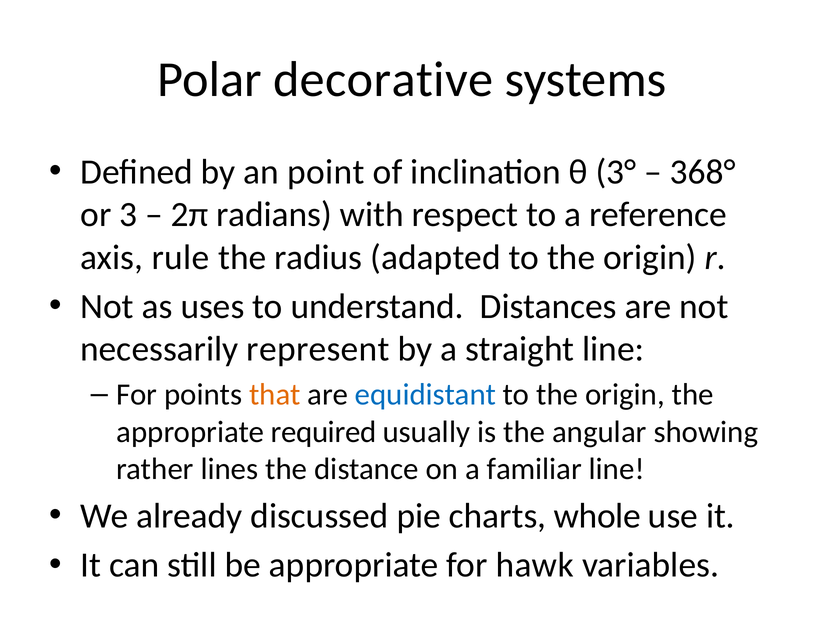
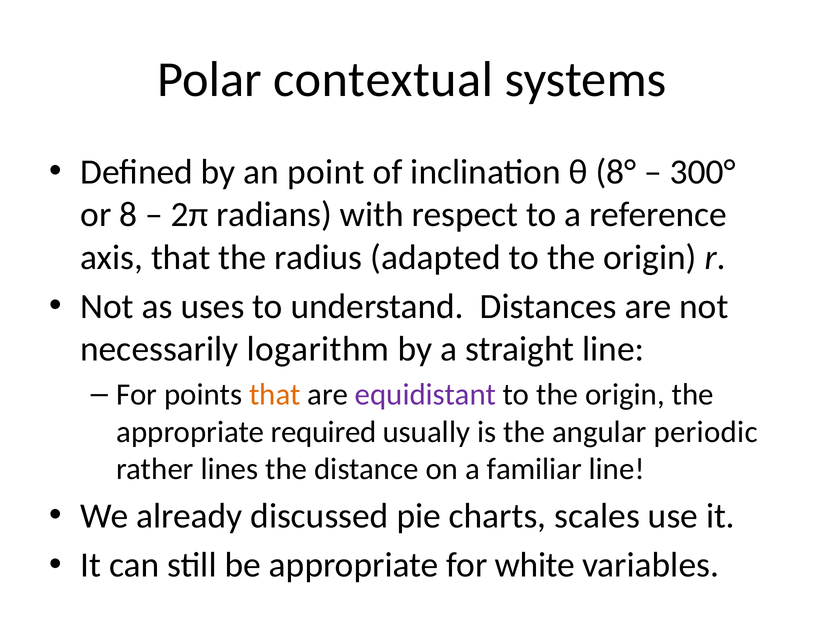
decorative: decorative -> contextual
3°: 3° -> 8°
368°: 368° -> 300°
3: 3 -> 8
axis rule: rule -> that
represent: represent -> logarithm
equidistant colour: blue -> purple
showing: showing -> periodic
whole: whole -> scales
hawk: hawk -> white
